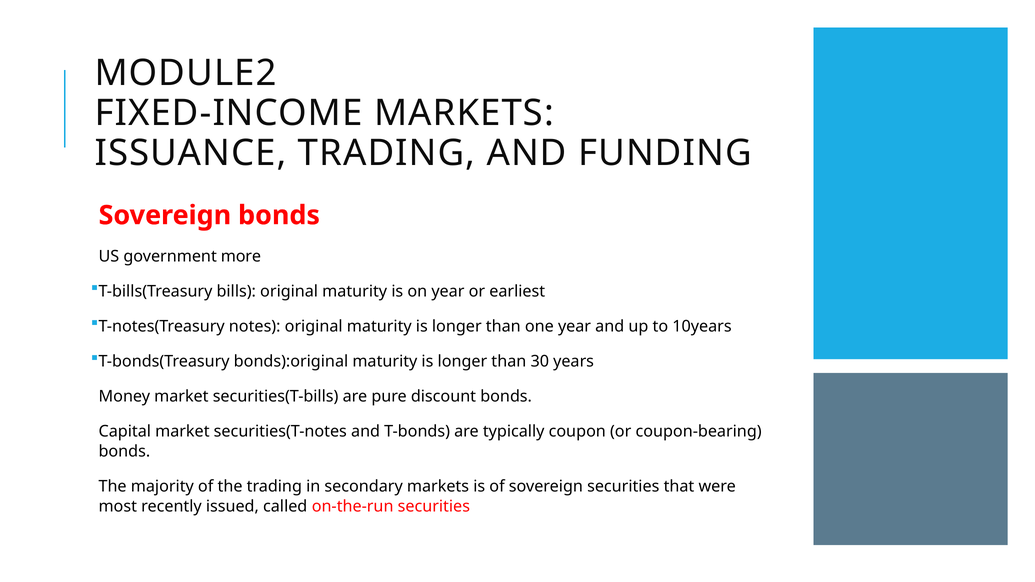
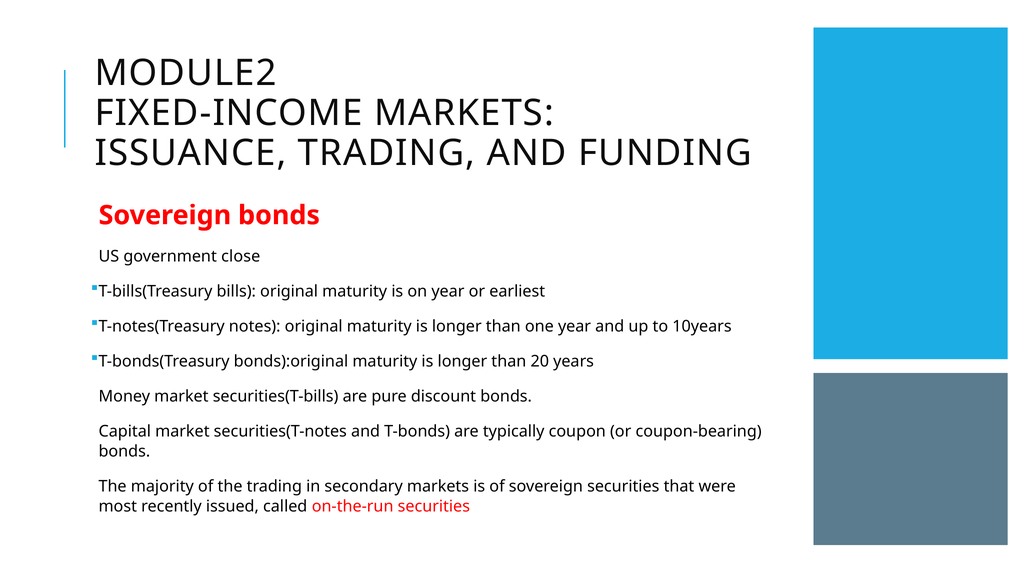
more: more -> close
30: 30 -> 20
